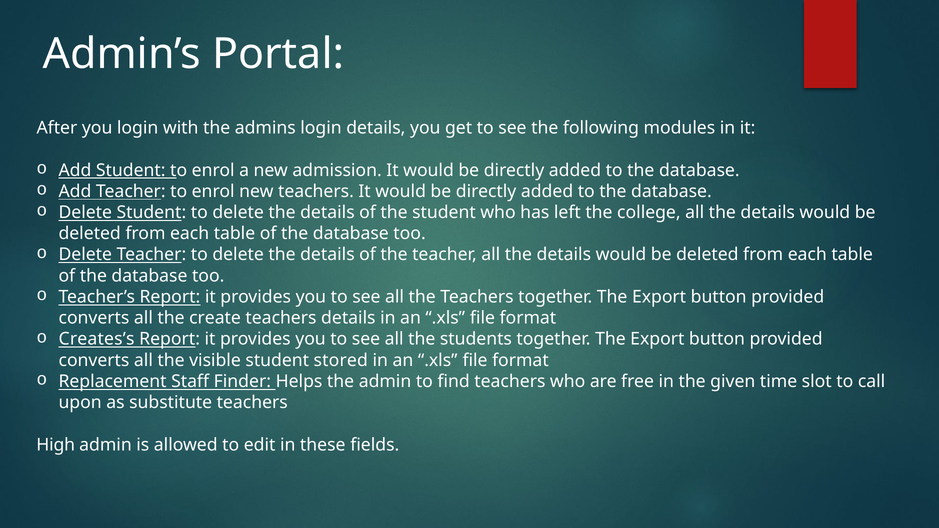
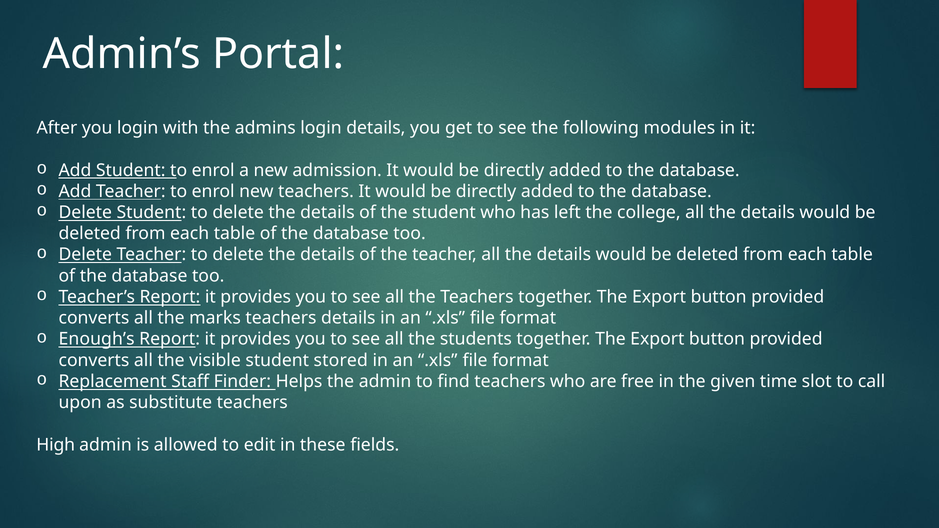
create: create -> marks
Creates’s: Creates’s -> Enough’s
